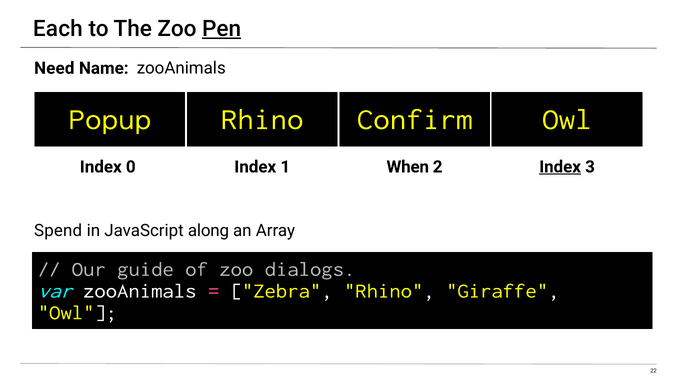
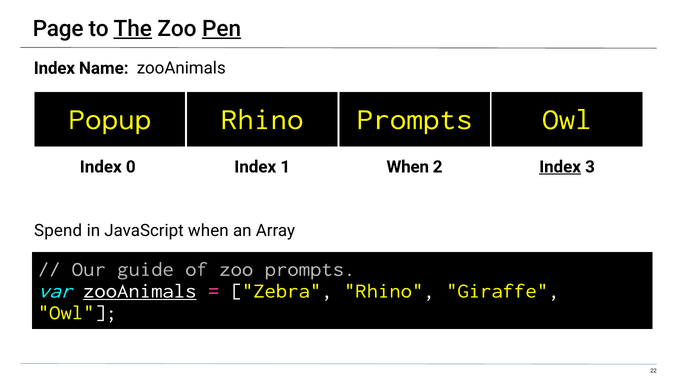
Each: Each -> Page
The underline: none -> present
Need at (54, 68): Need -> Index
Rhino Confirm: Confirm -> Prompts
JavaScript along: along -> when
zoo dialogs: dialogs -> prompts
zooAnimals at (140, 291) underline: none -> present
